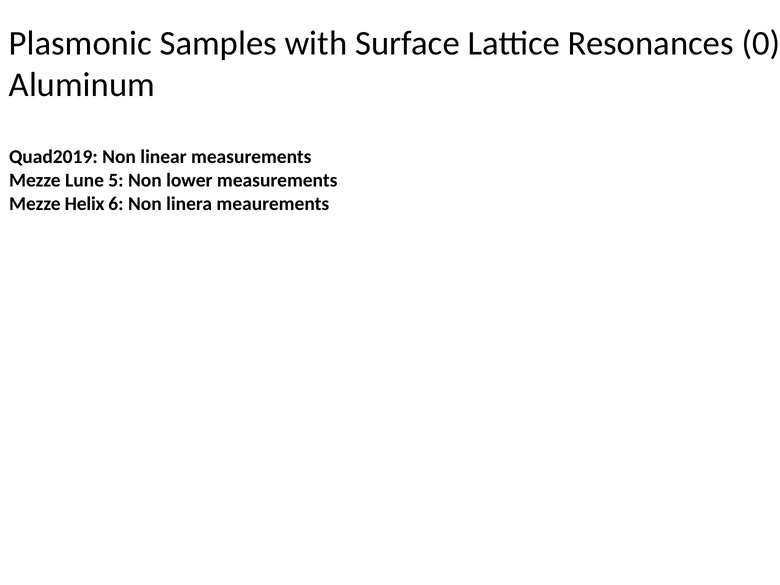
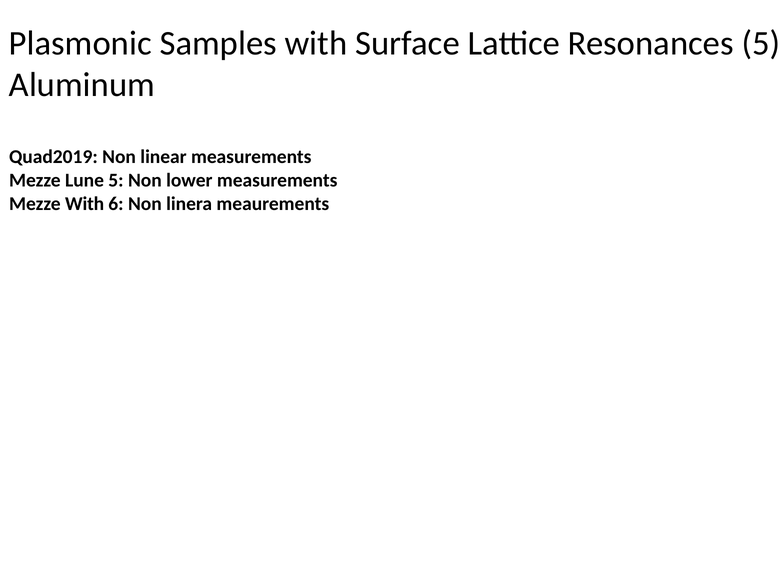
Resonances 0: 0 -> 5
Mezze Helix: Helix -> With
